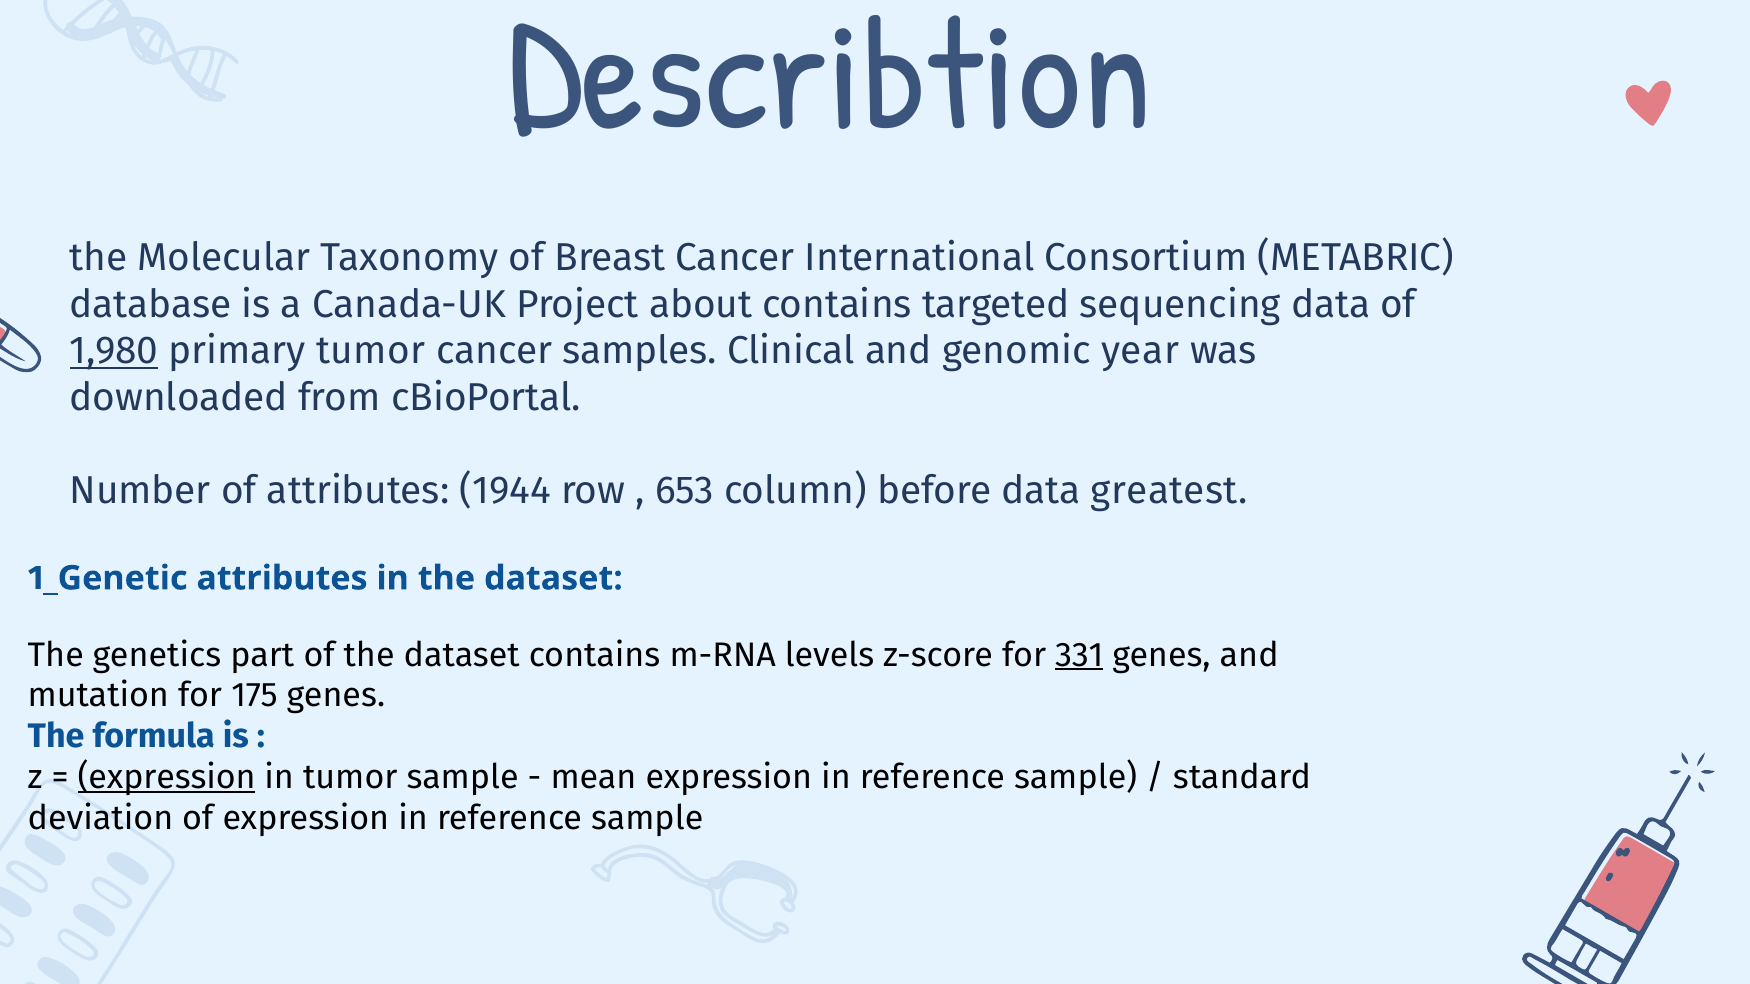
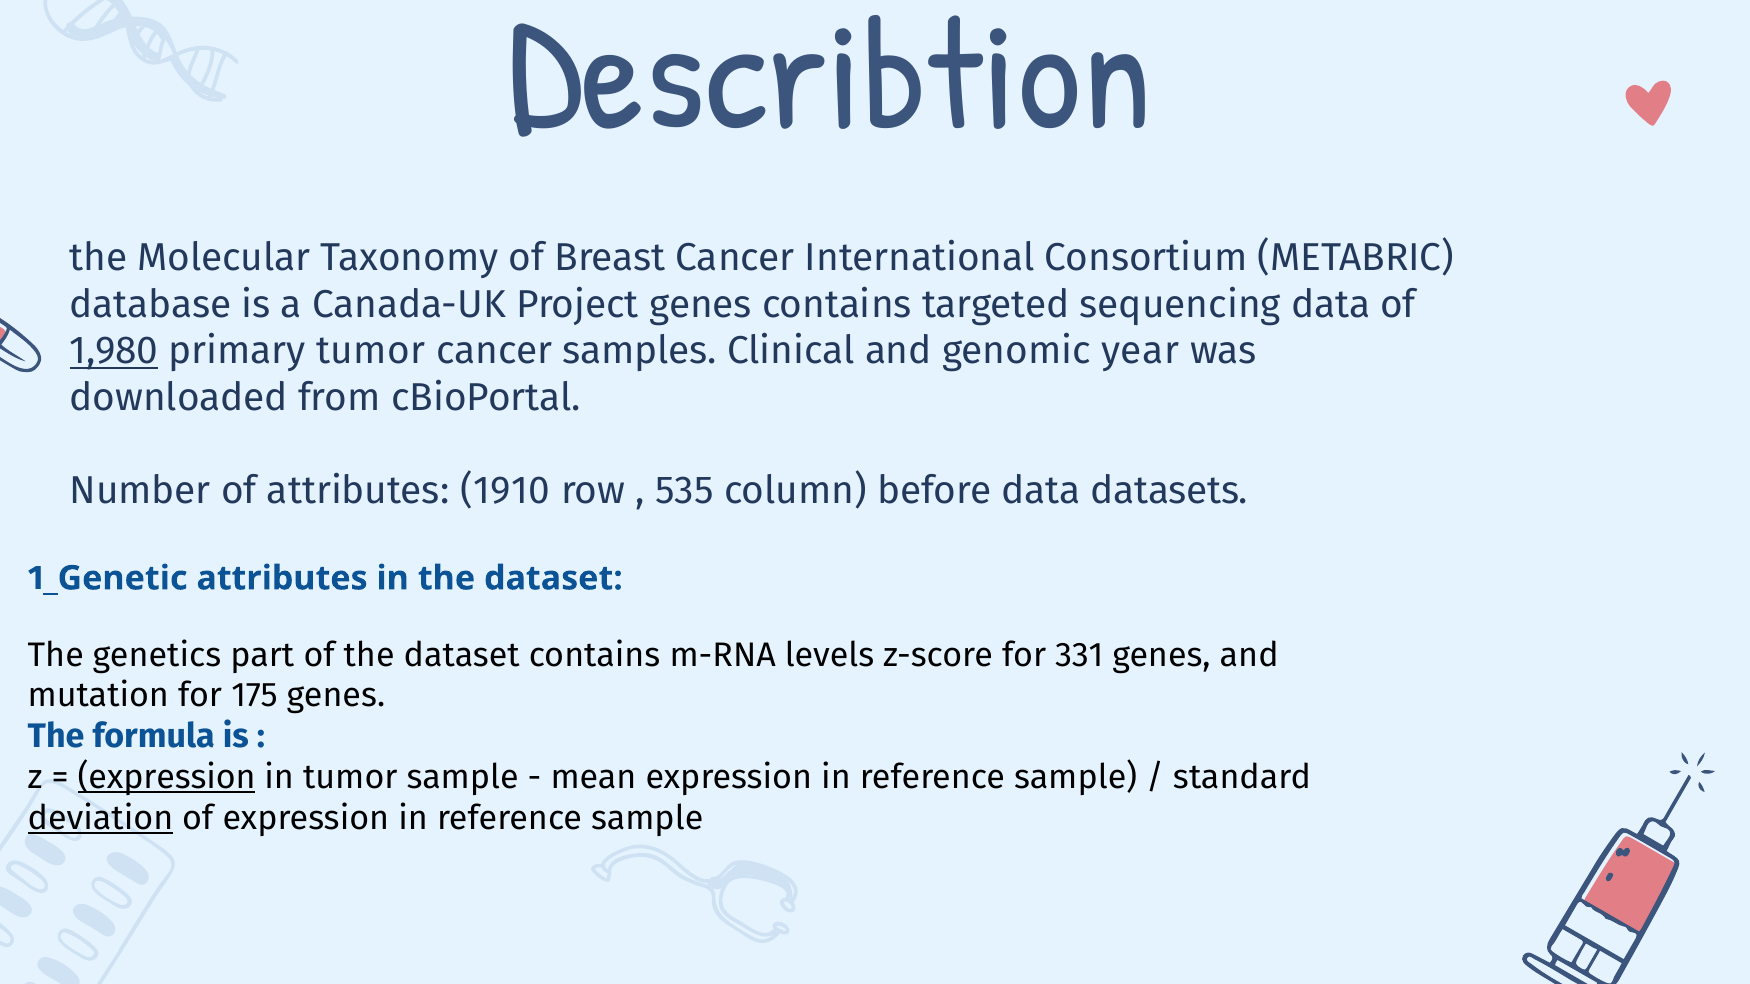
Project about: about -> genes
1944: 1944 -> 1910
653: 653 -> 535
greatest: greatest -> datasets
331 underline: present -> none
deviation underline: none -> present
